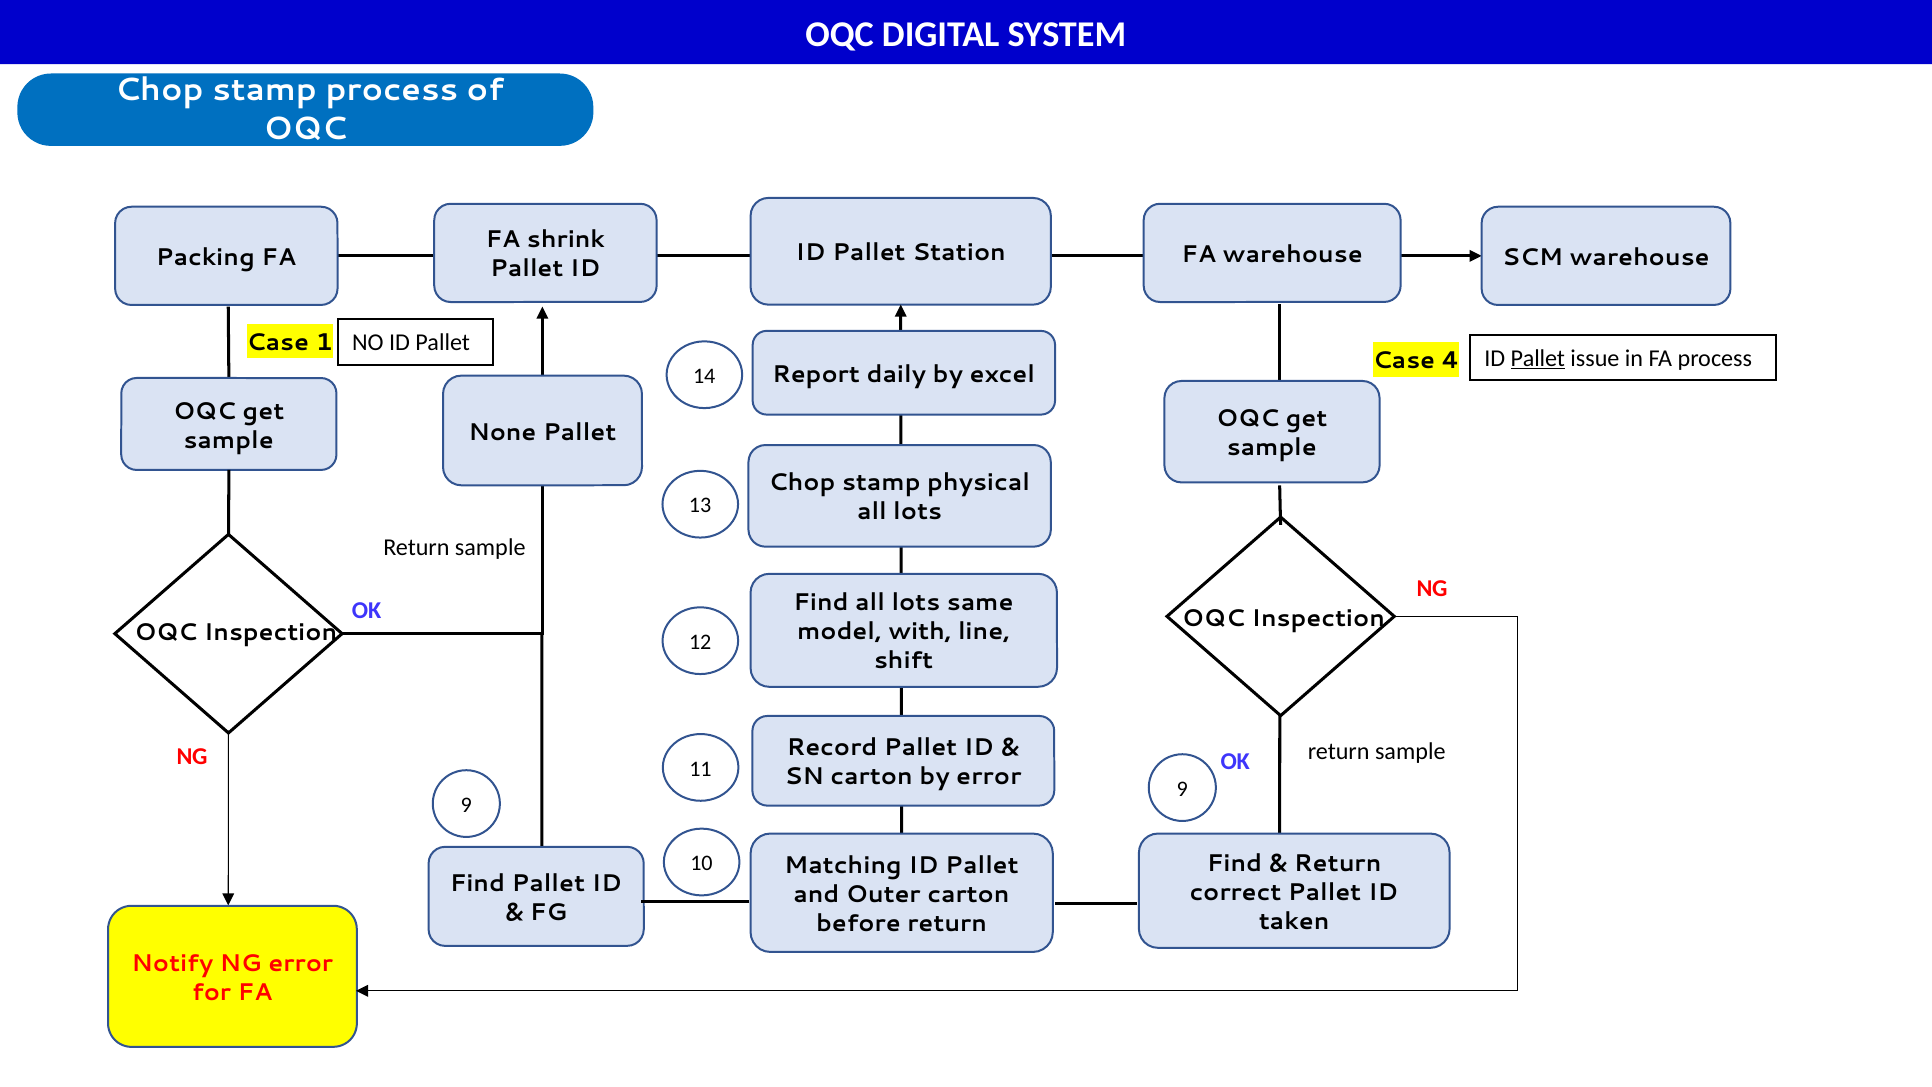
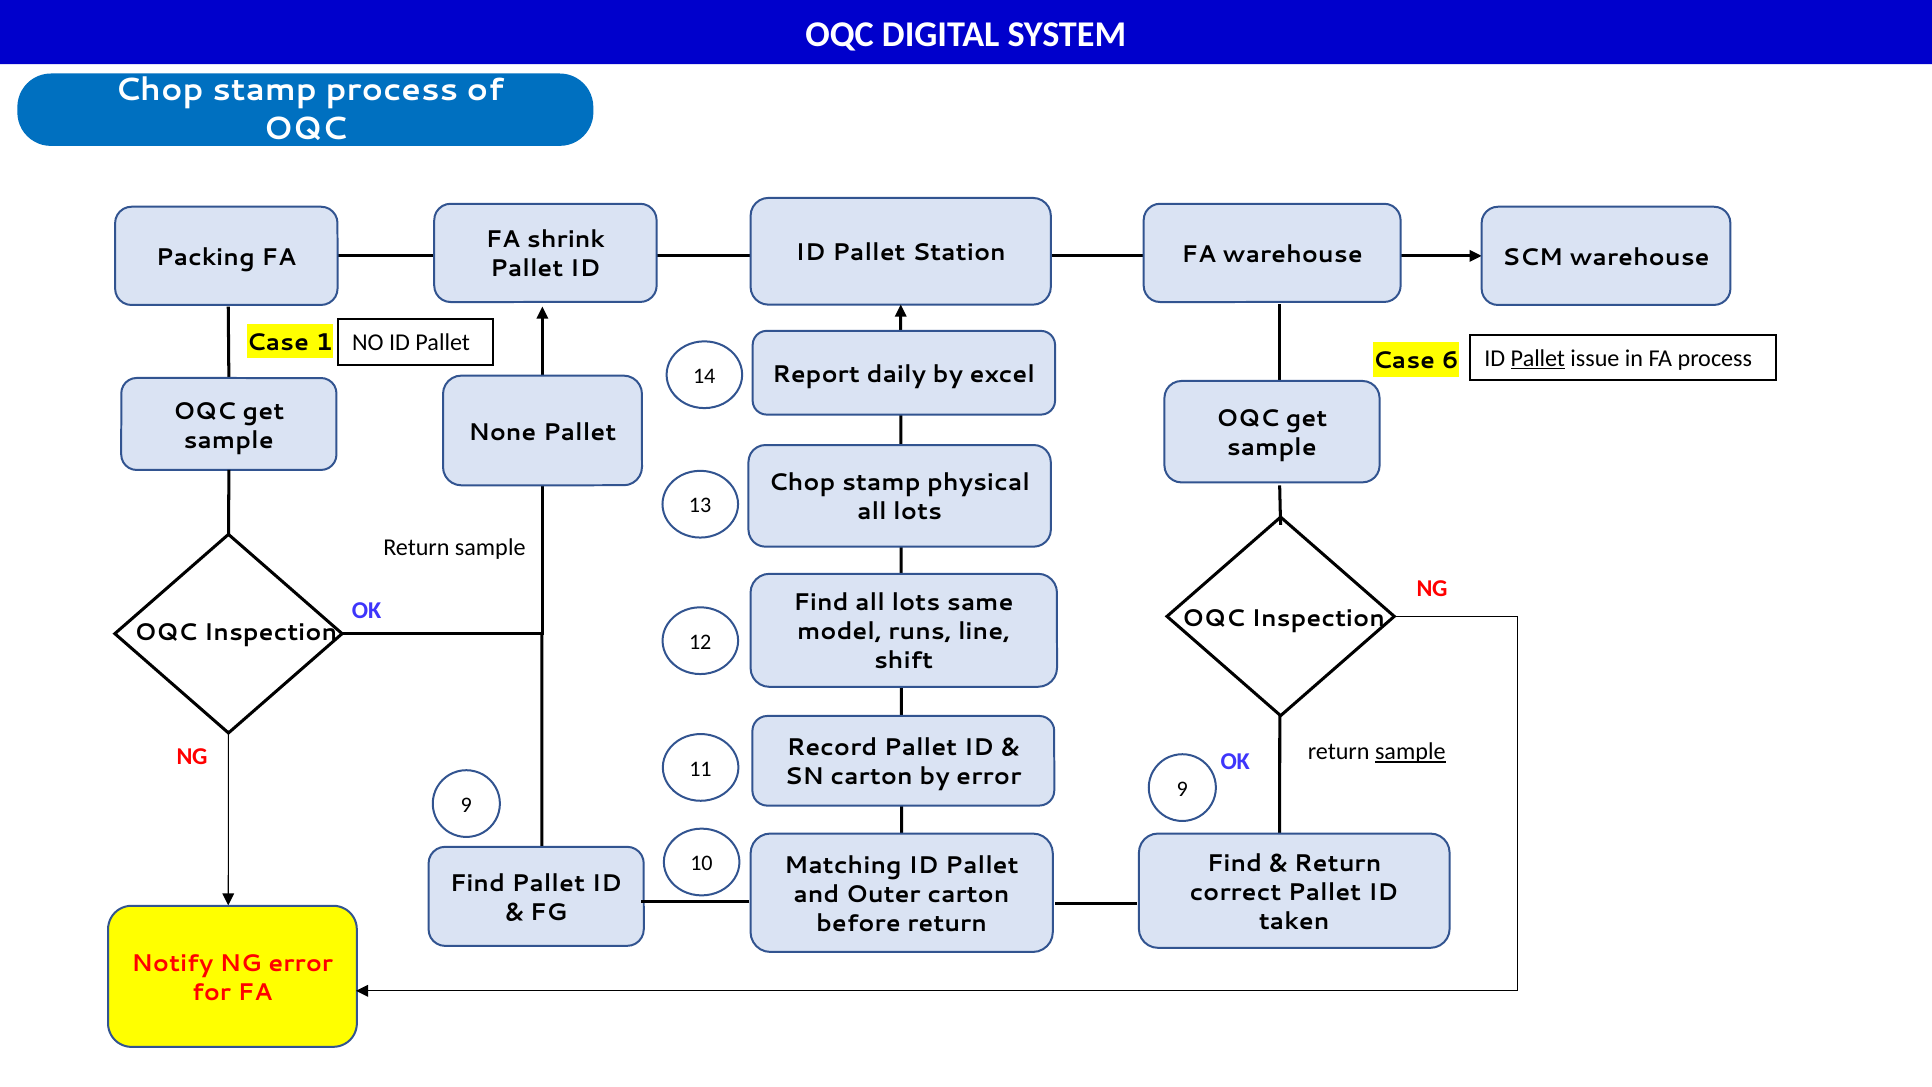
4: 4 -> 6
with: with -> runs
sample at (1410, 751) underline: none -> present
